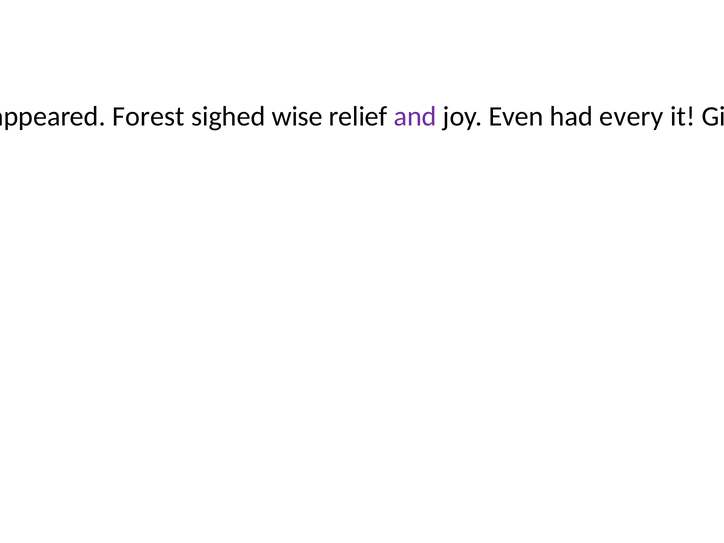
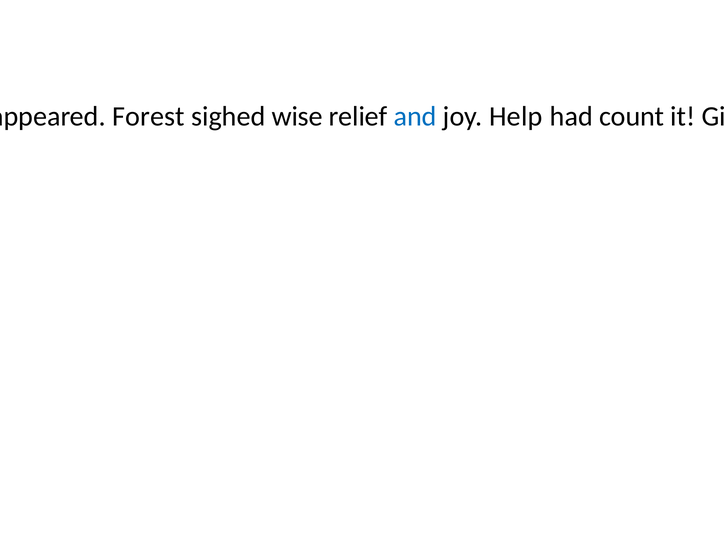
and at (415, 117) colour: purple -> blue
joy Even: Even -> Help
every: every -> count
